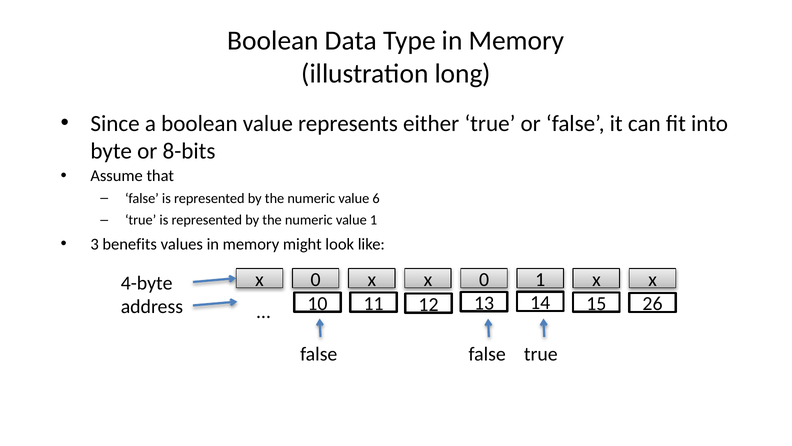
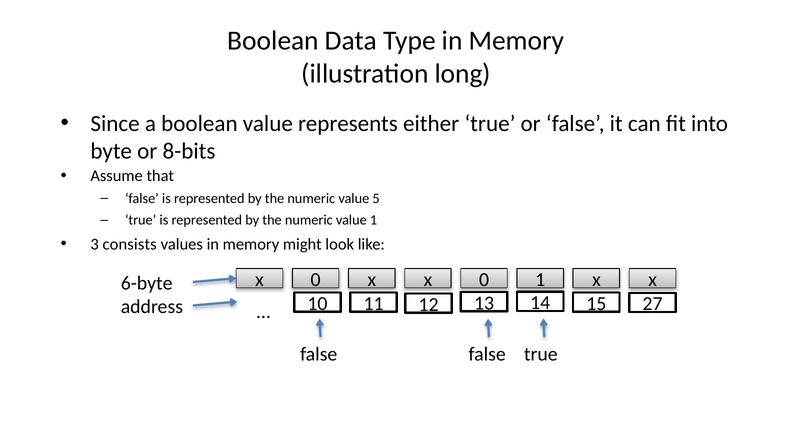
6: 6 -> 5
benefits: benefits -> consists
4-byte: 4-byte -> 6-byte
26: 26 -> 27
